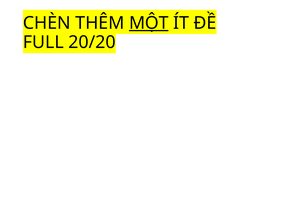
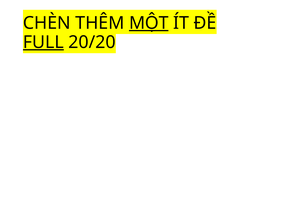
FULL underline: none -> present
